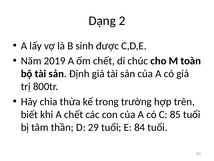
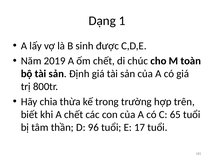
2: 2 -> 1
85: 85 -> 65
29: 29 -> 96
84: 84 -> 17
